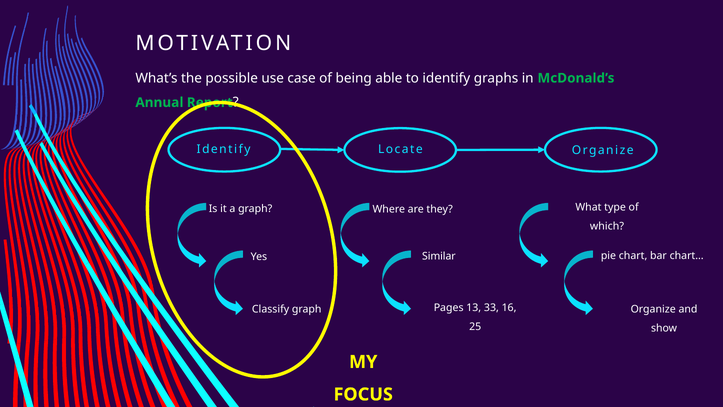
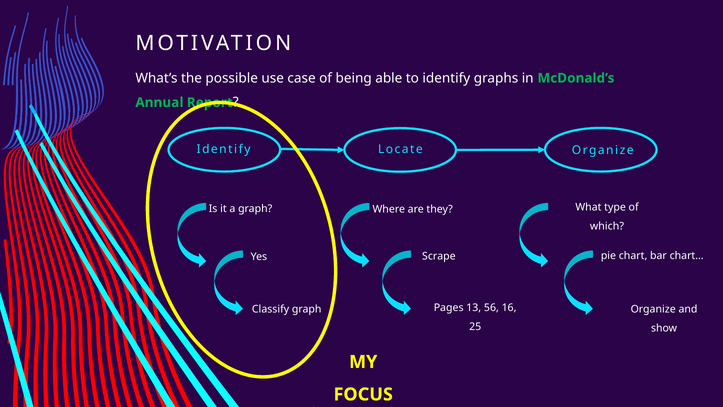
Similar: Similar -> Scrape
33: 33 -> 56
